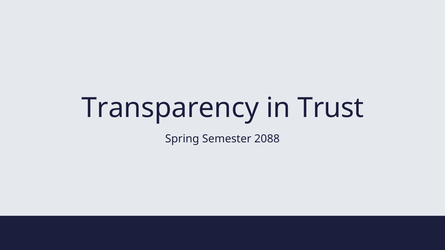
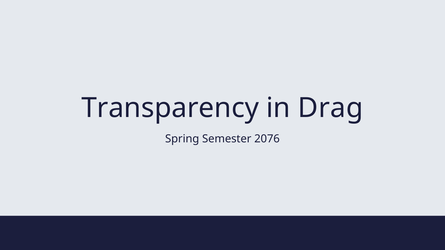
Trust: Trust -> Drag
2088: 2088 -> 2076
